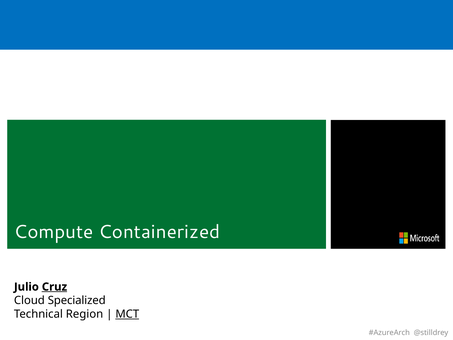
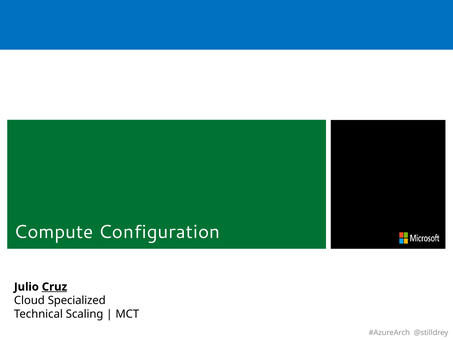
Containerized: Containerized -> Configuration
Region: Region -> Scaling
MCT underline: present -> none
